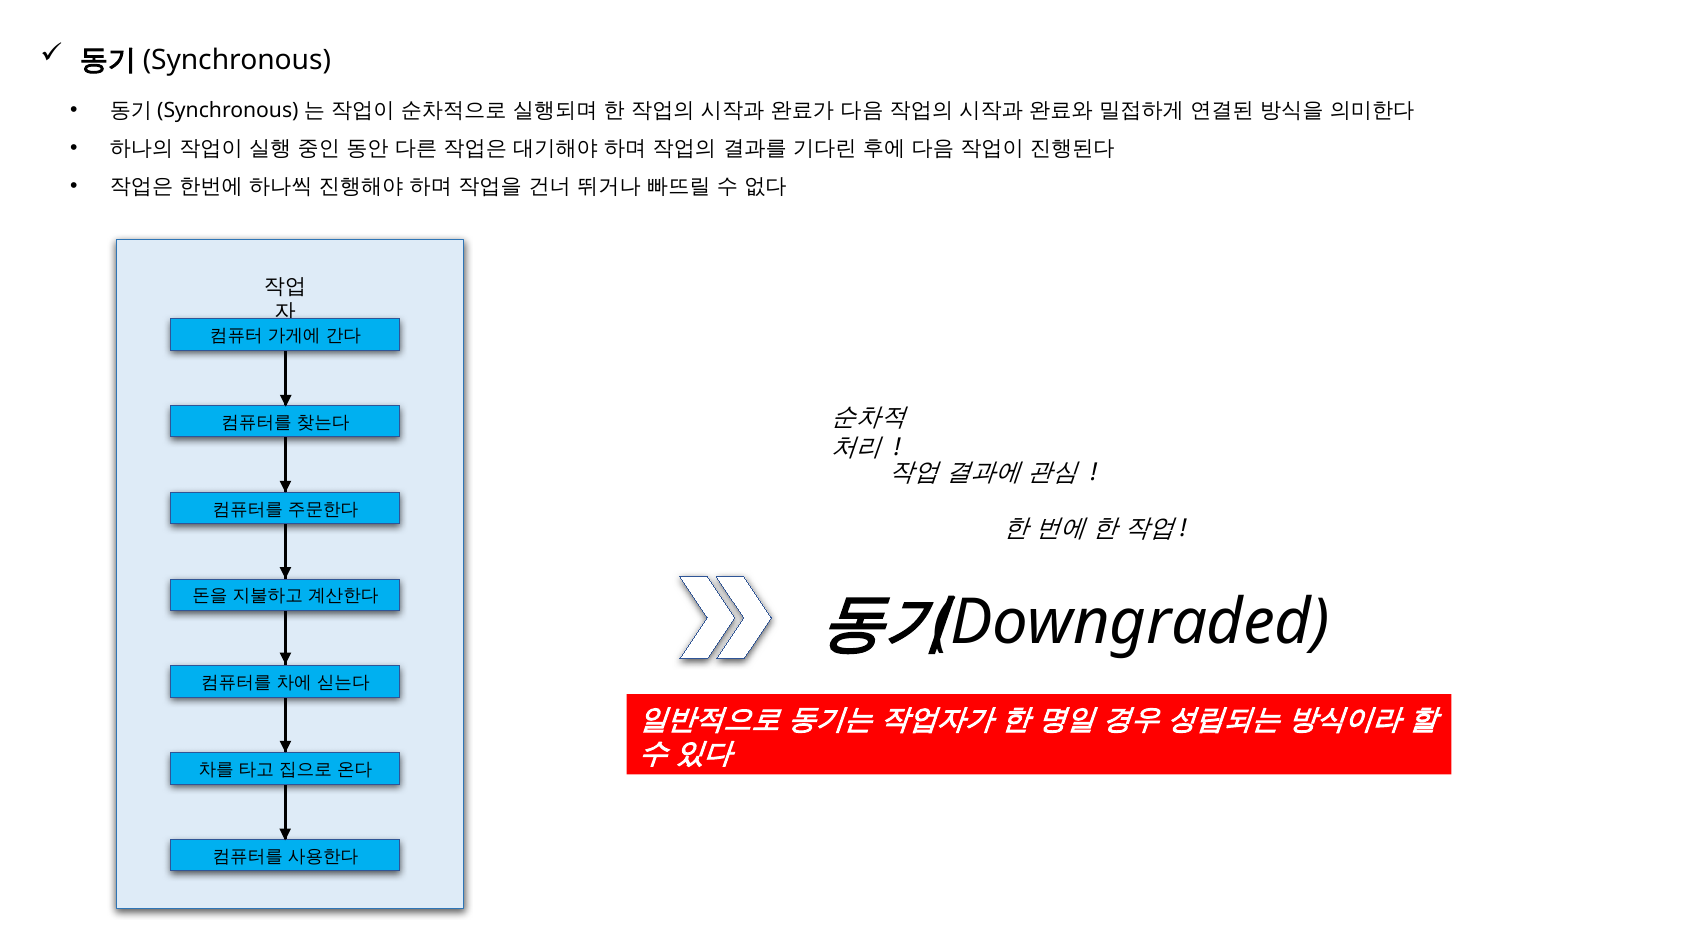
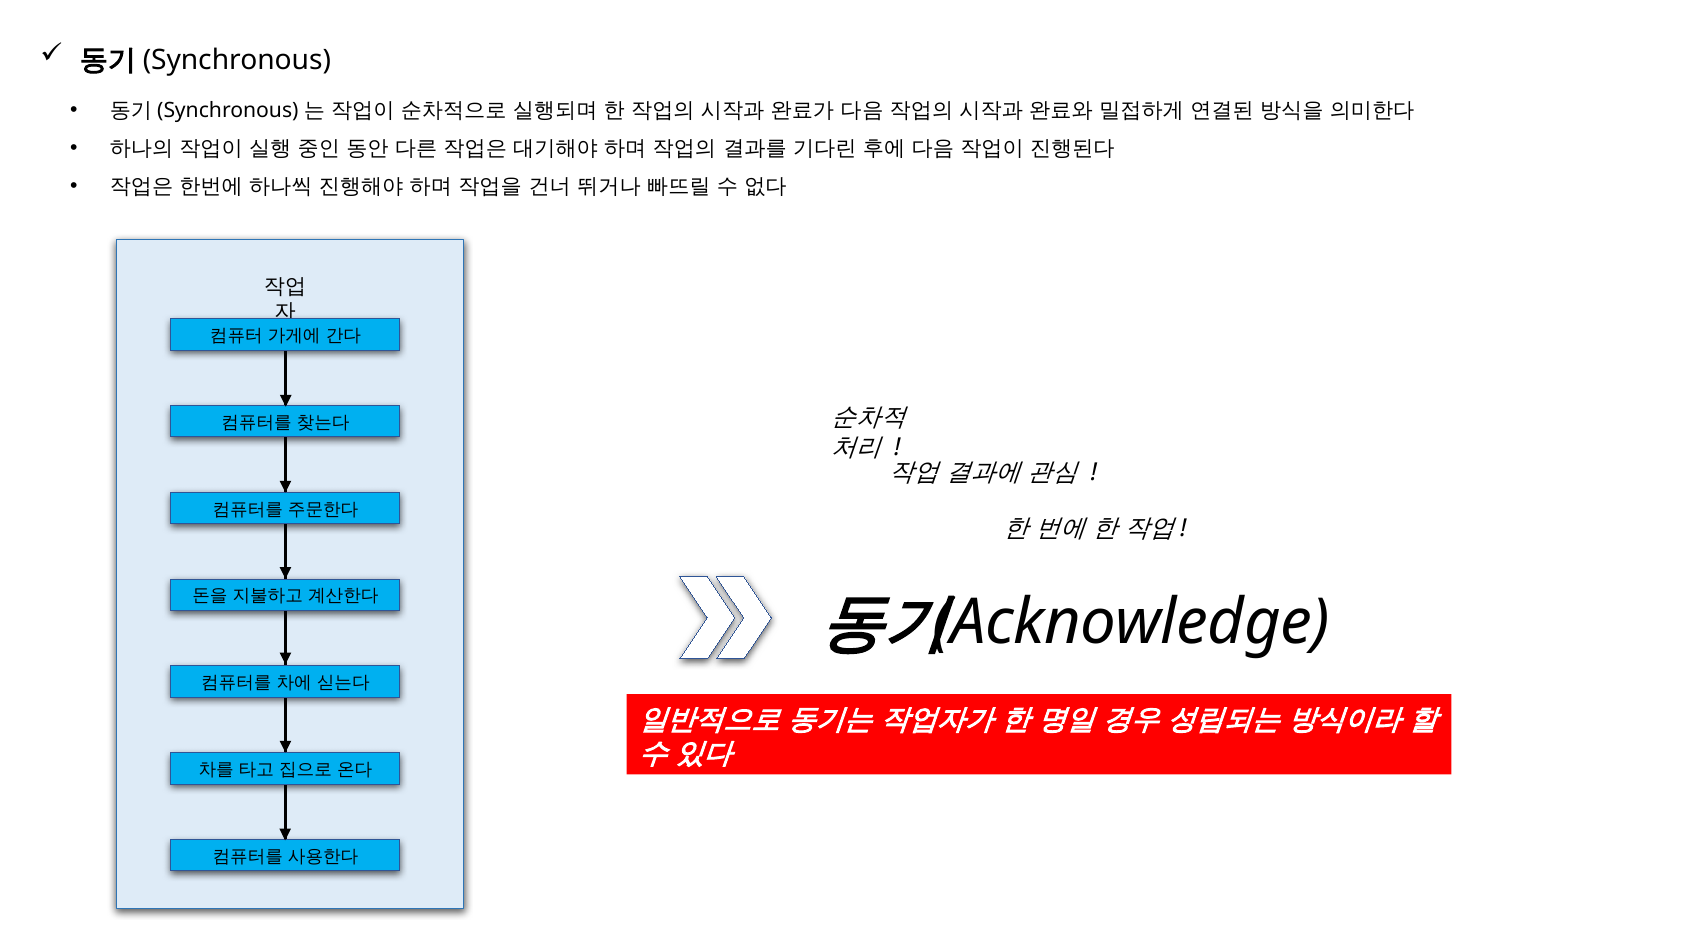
Downgraded: Downgraded -> Acknowledge
